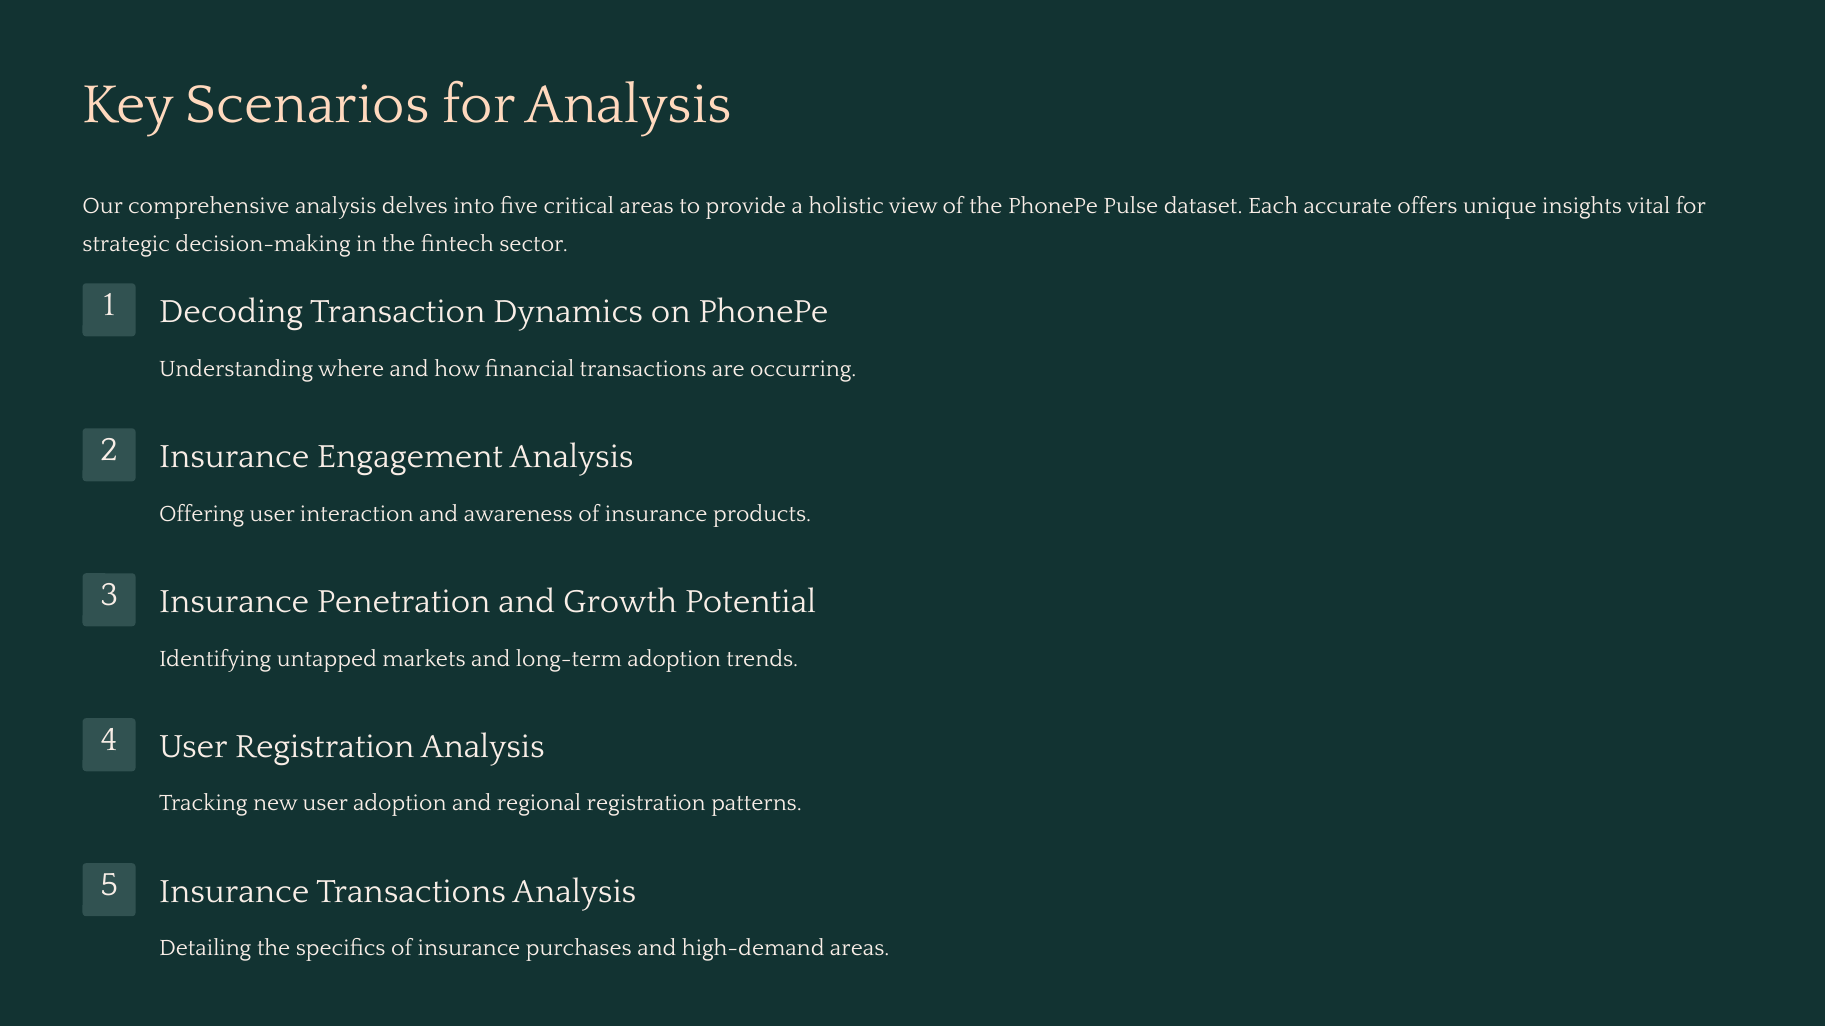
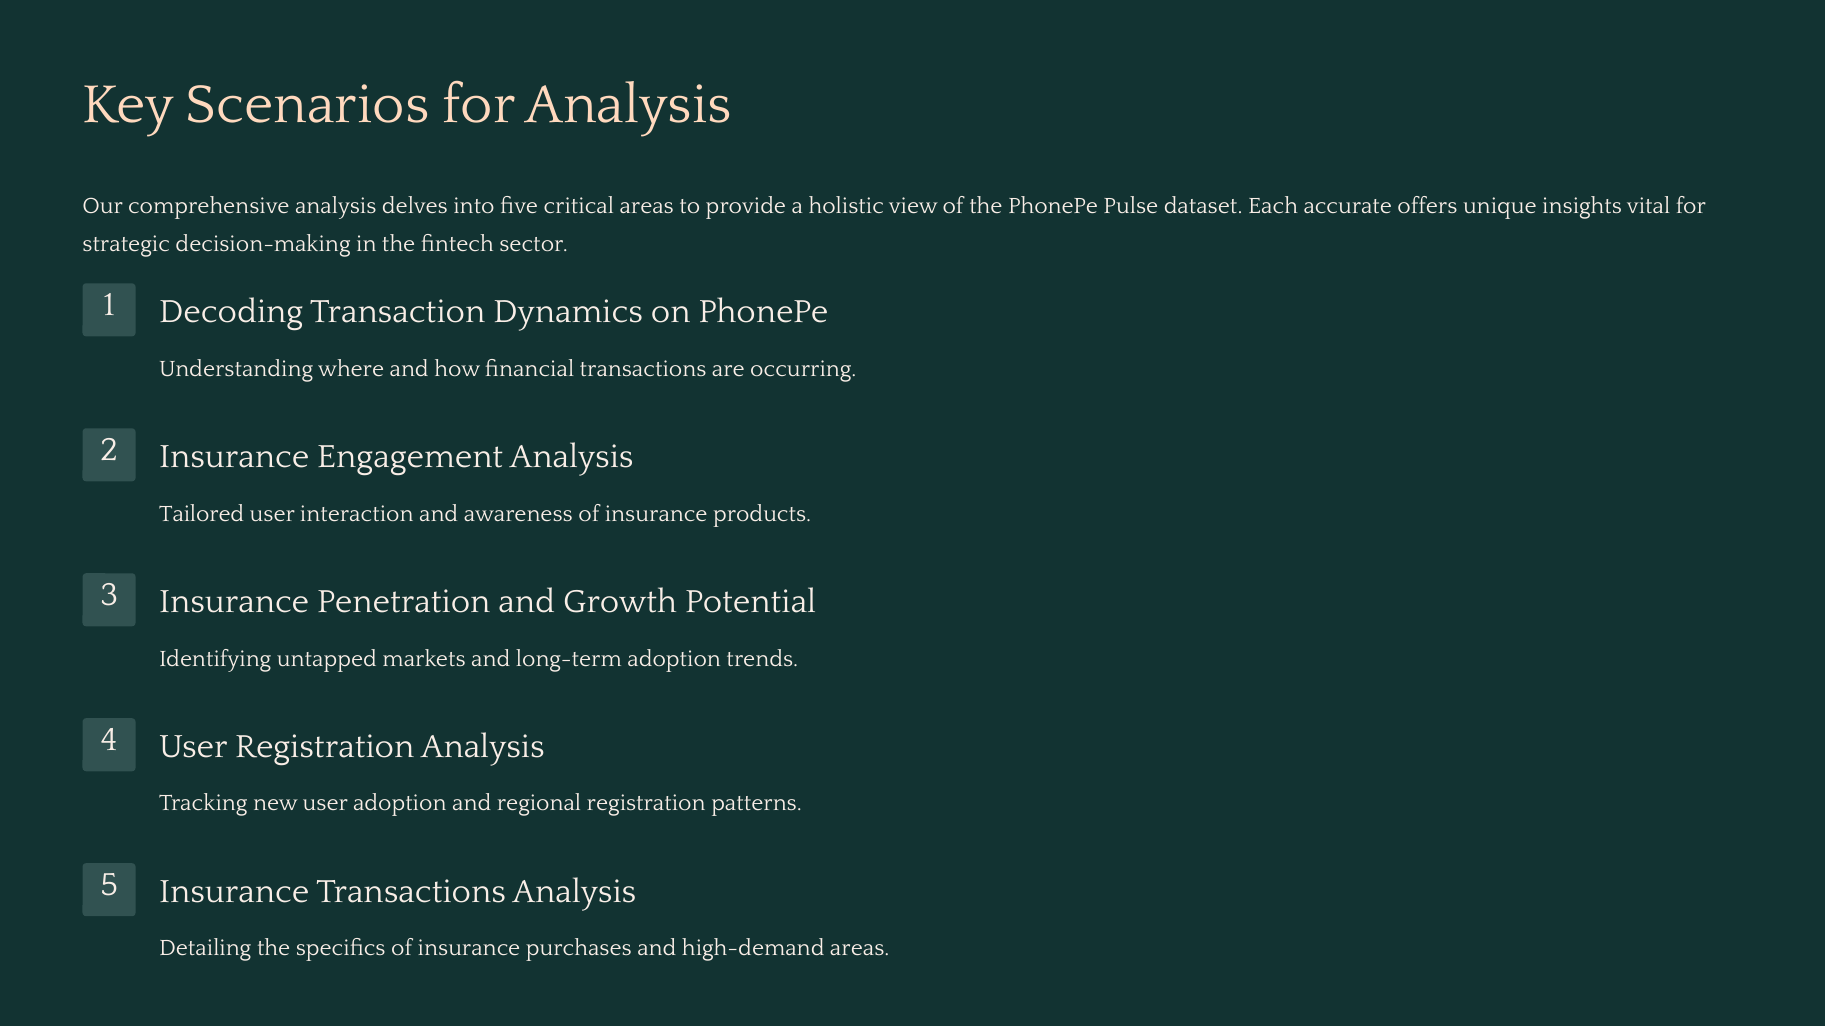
Offering: Offering -> Tailored
